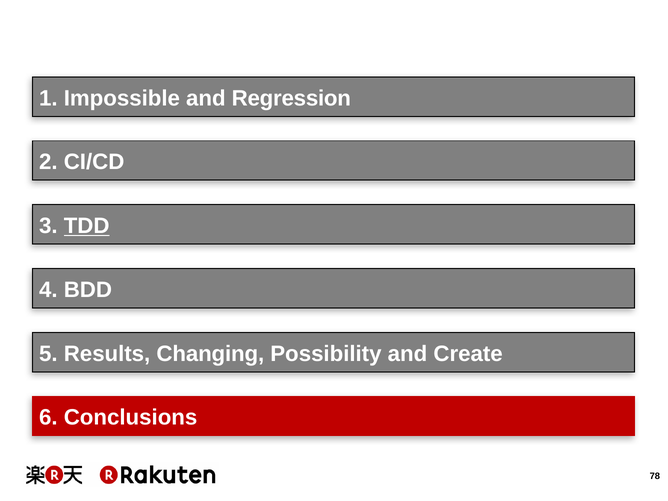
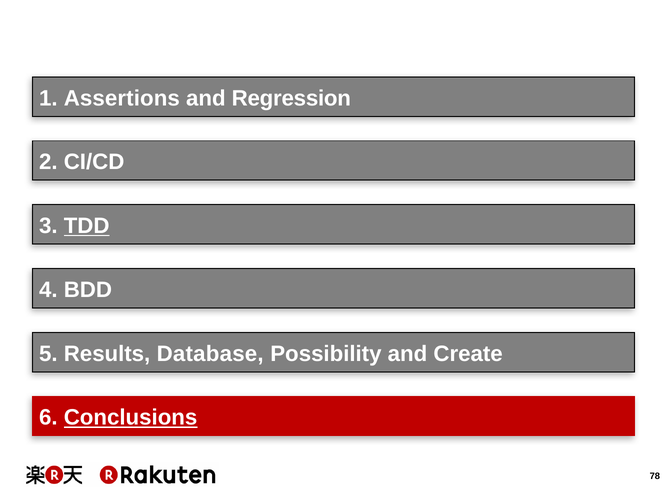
Impossible: Impossible -> Assertions
Changing: Changing -> Database
Conclusions underline: none -> present
